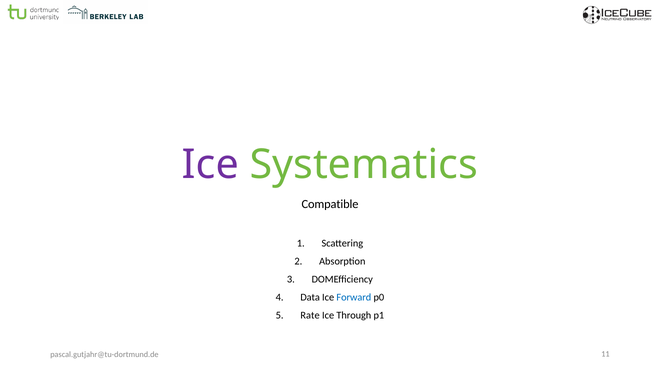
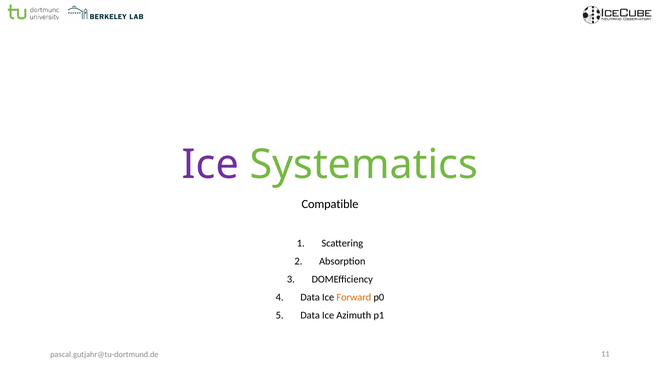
Forward colour: blue -> orange
Rate at (310, 316): Rate -> Data
Through: Through -> Azimuth
